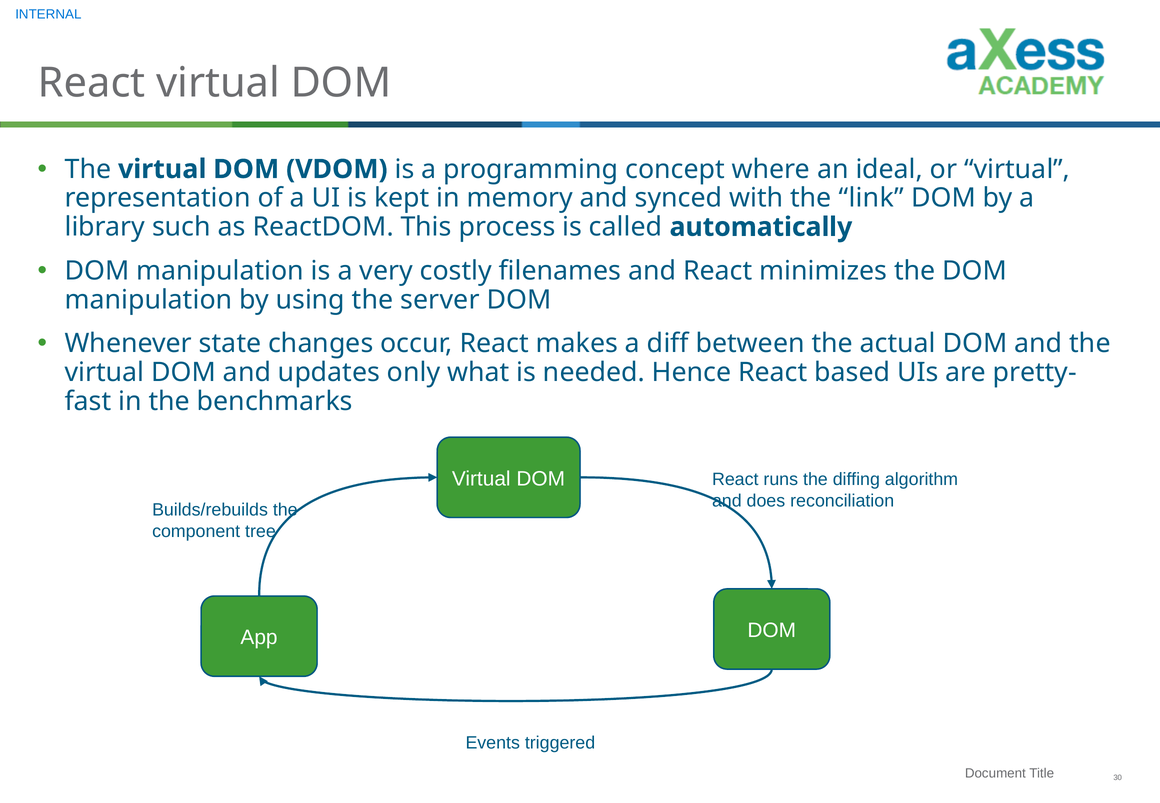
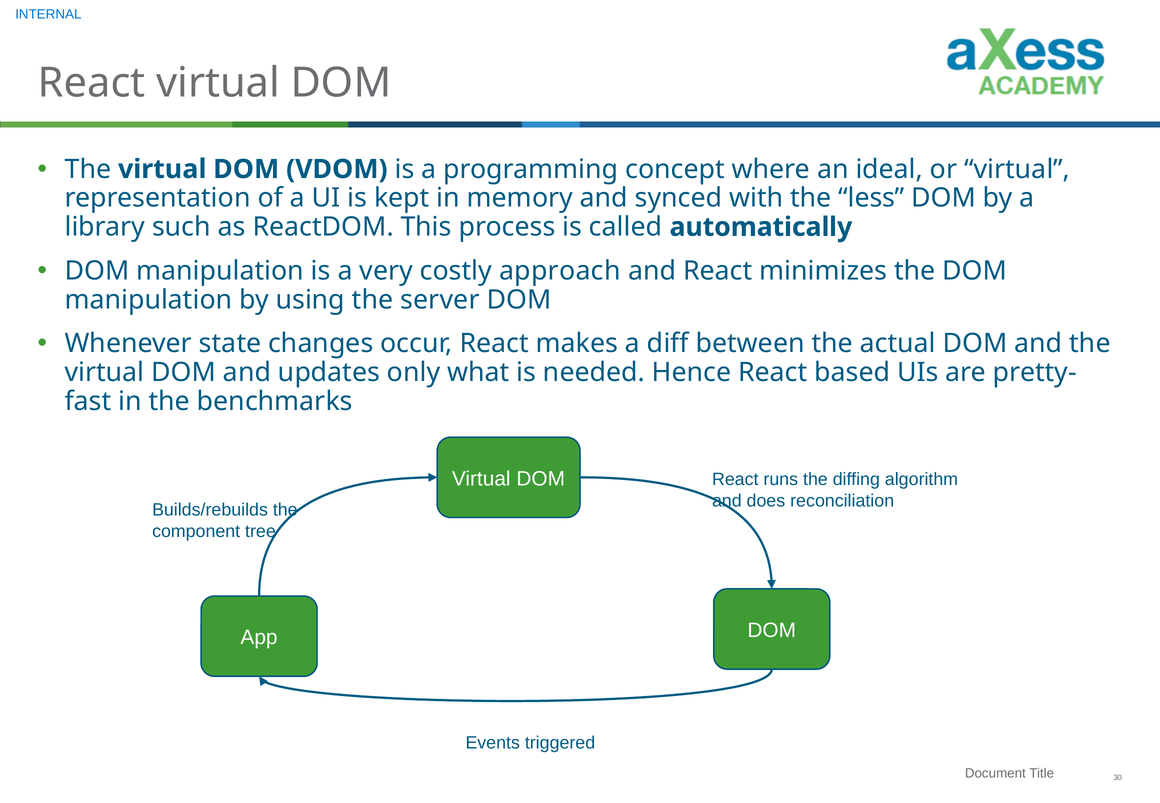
link: link -> less
filenames: filenames -> approach
